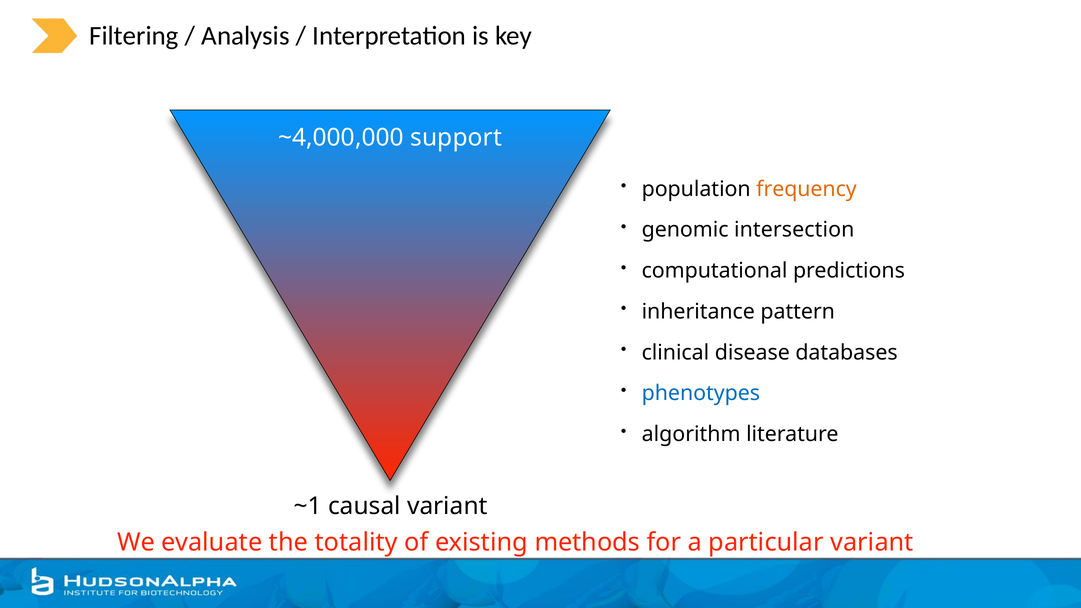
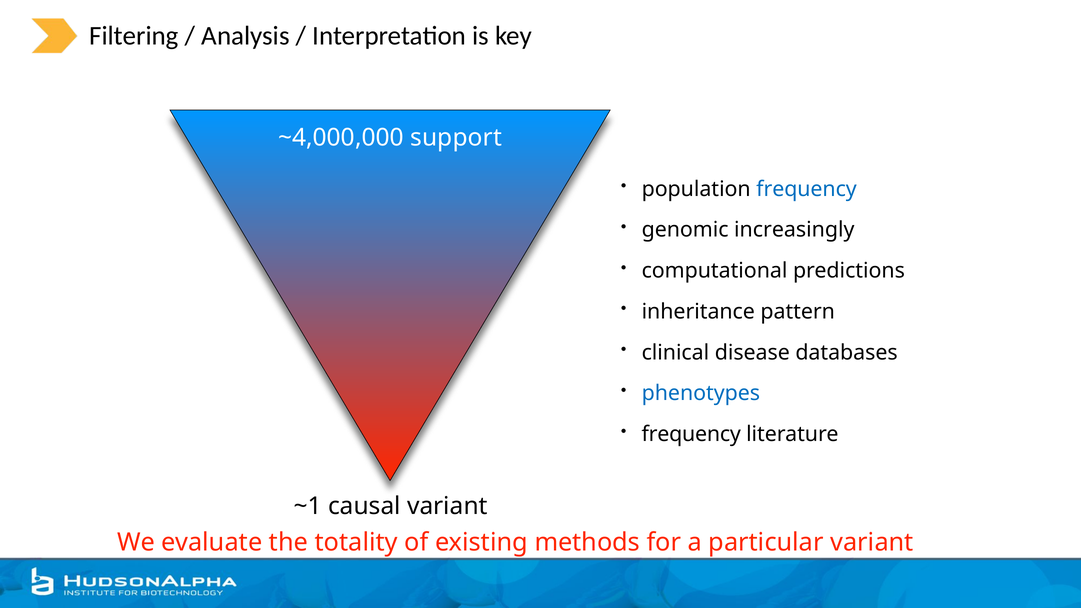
frequency at (806, 189) colour: orange -> blue
intersection: intersection -> increasingly
algorithm at (691, 434): algorithm -> frequency
